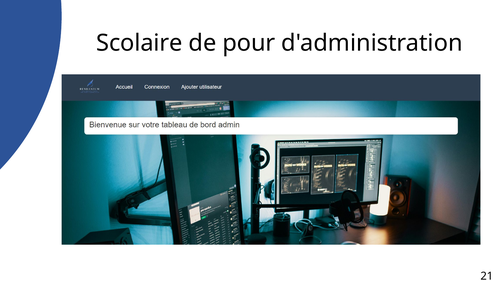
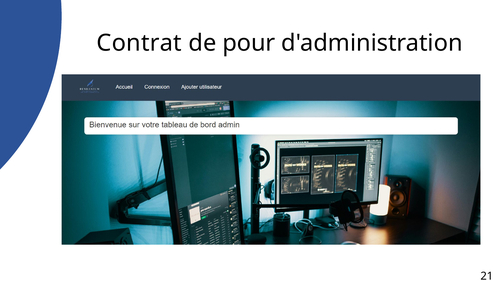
Scolaire: Scolaire -> Contrat
